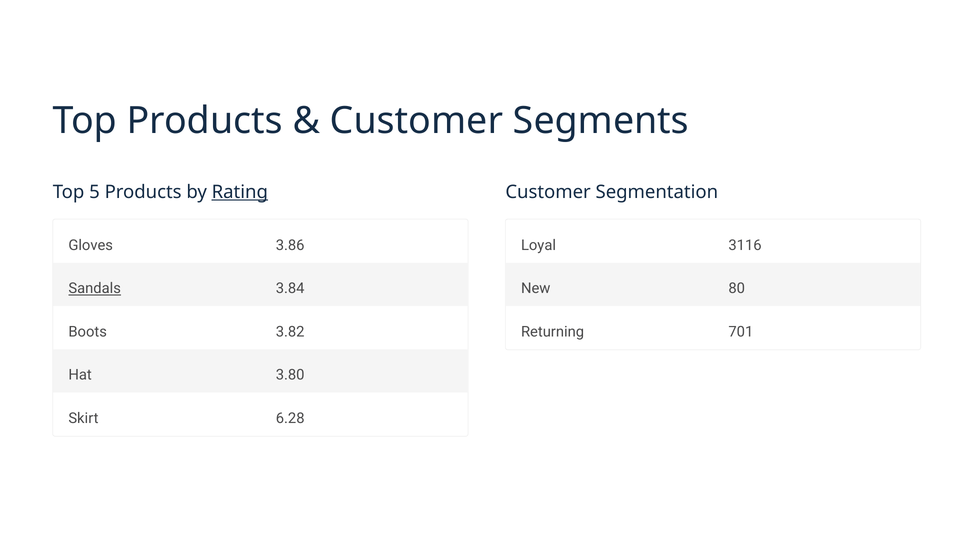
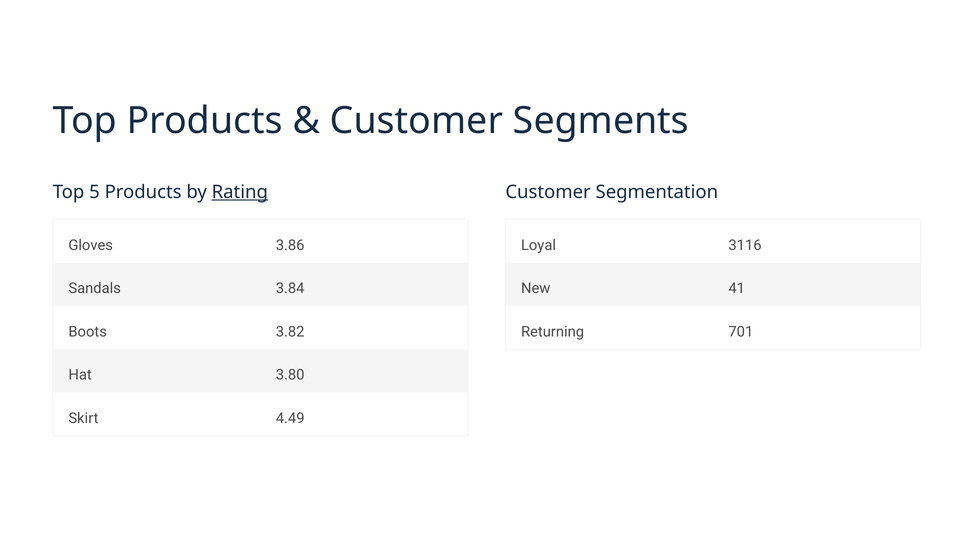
Sandals underline: present -> none
80: 80 -> 41
6.28: 6.28 -> 4.49
